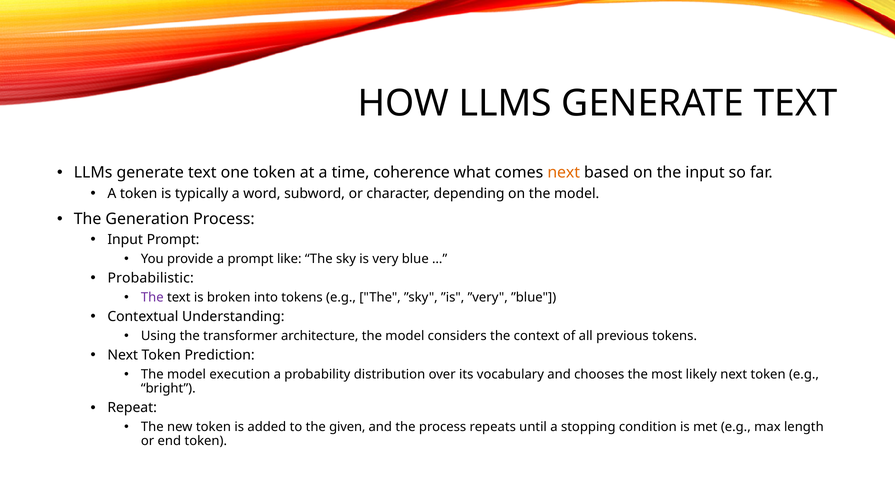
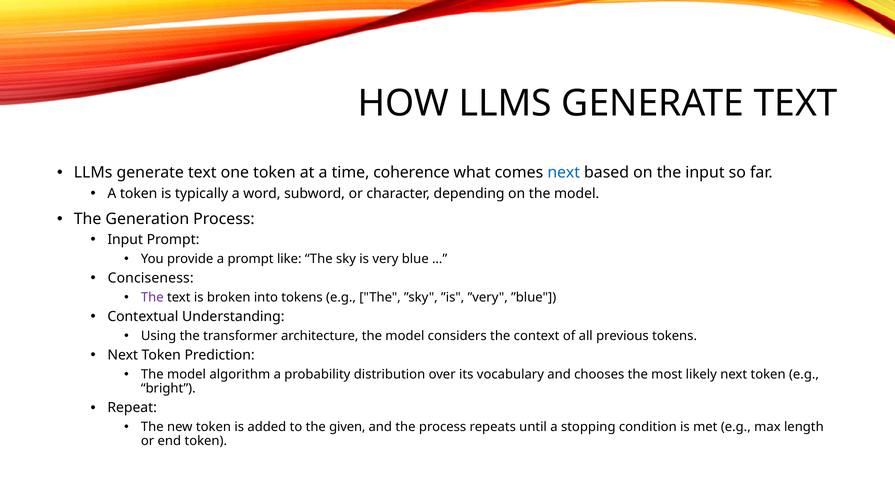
next at (564, 173) colour: orange -> blue
Probabilistic: Probabilistic -> Conciseness
execution: execution -> algorithm
